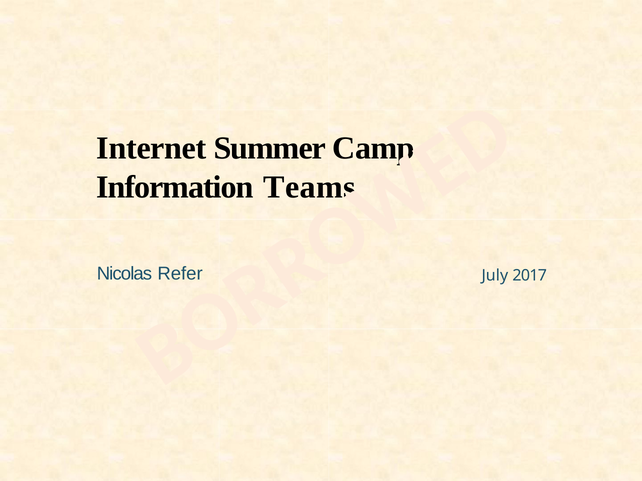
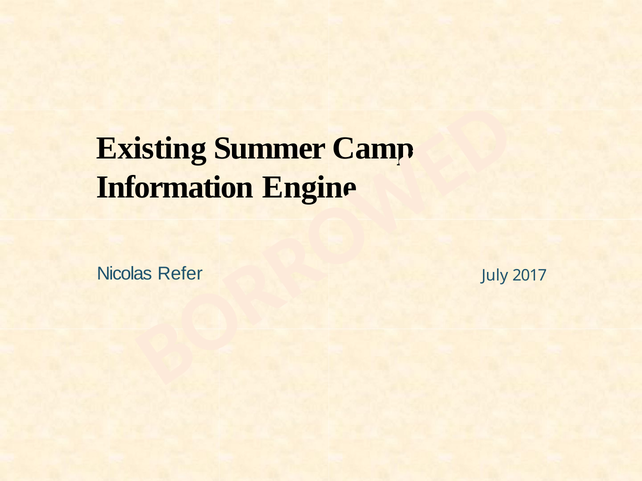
Internet: Internet -> Existing
Teams: Teams -> Engine
